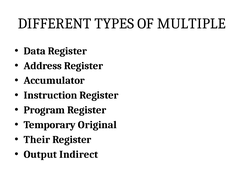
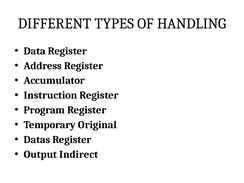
MULTIPLE: MULTIPLE -> HANDLING
Their: Their -> Datas
